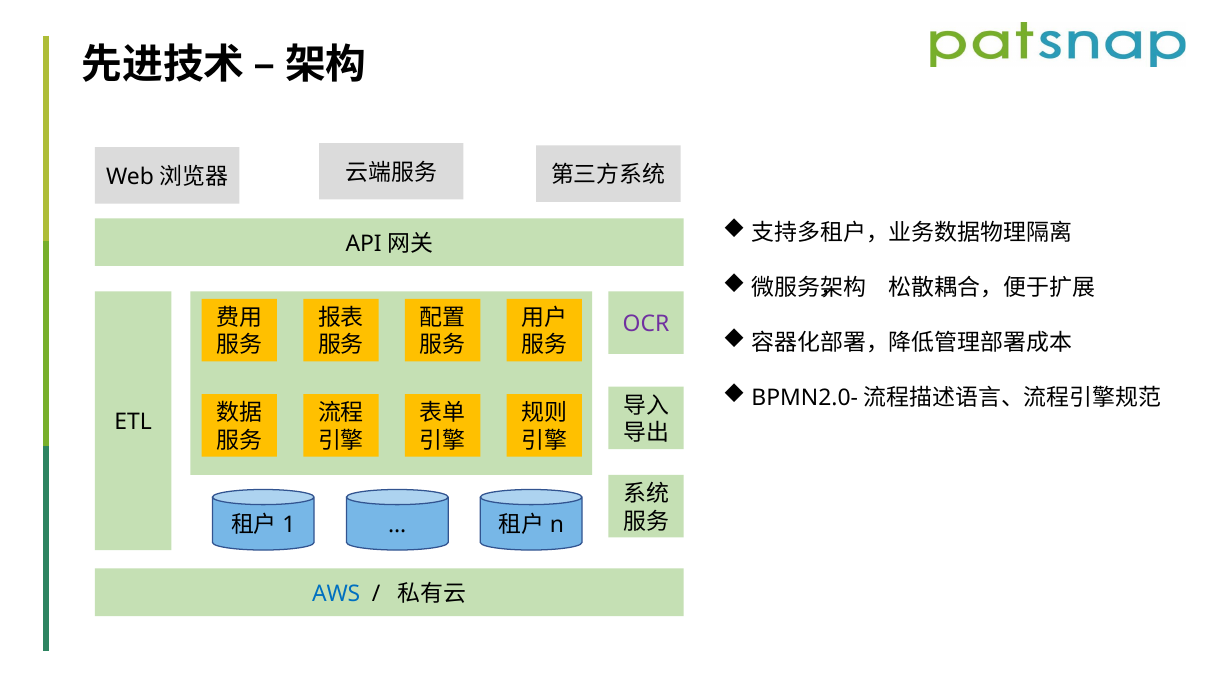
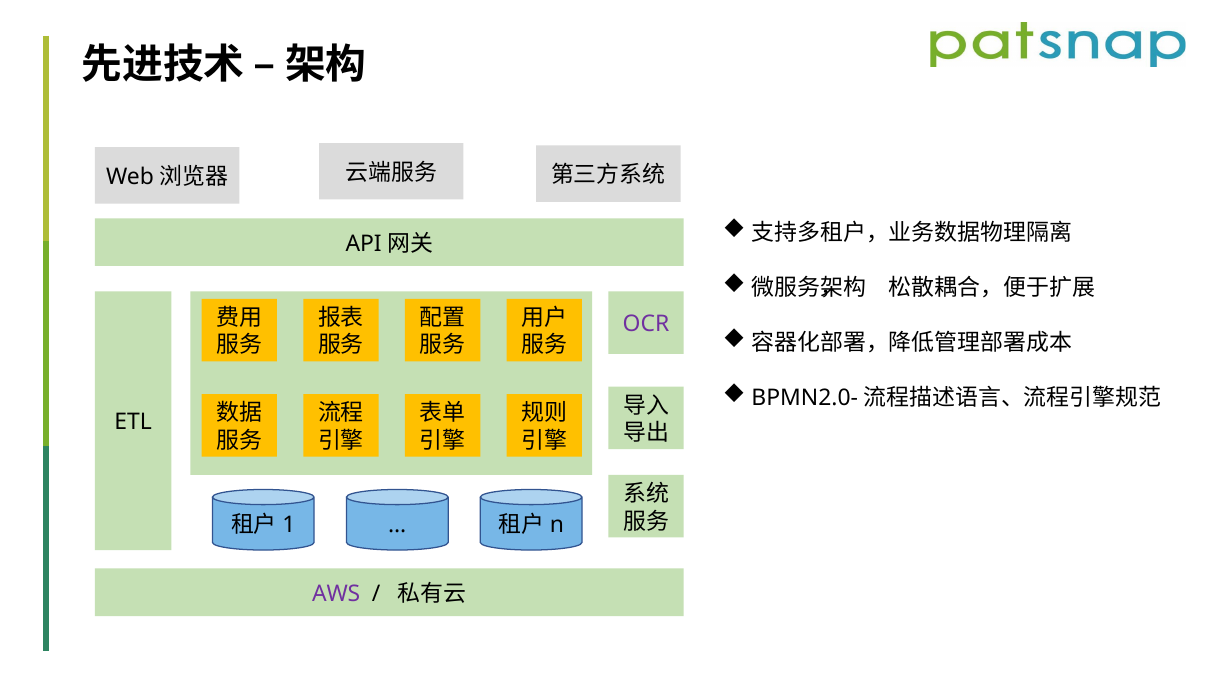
AWS colour: blue -> purple
